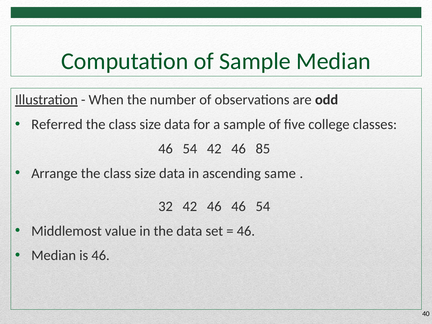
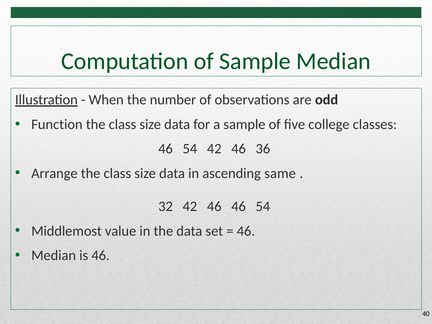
Referred: Referred -> Function
85: 85 -> 36
